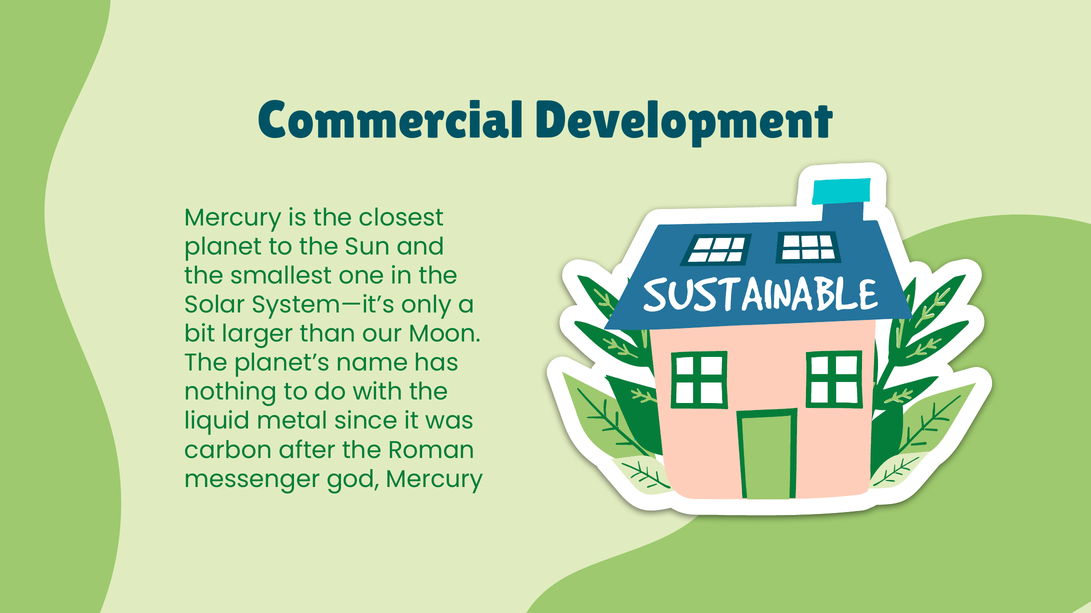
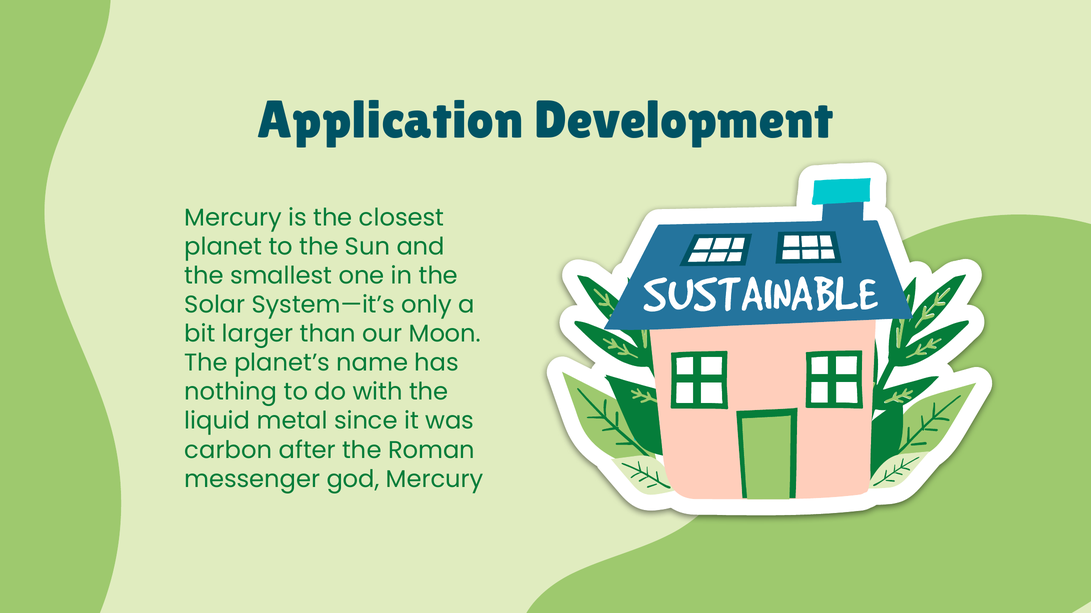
Commercial: Commercial -> Application
